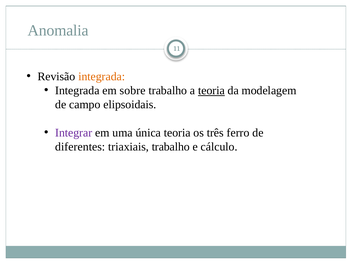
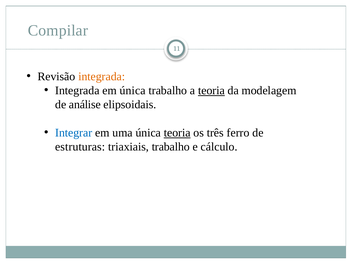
Anomalia: Anomalia -> Compilar
em sobre: sobre -> única
campo: campo -> análise
Integrar colour: purple -> blue
teoria at (177, 133) underline: none -> present
diferentes: diferentes -> estruturas
